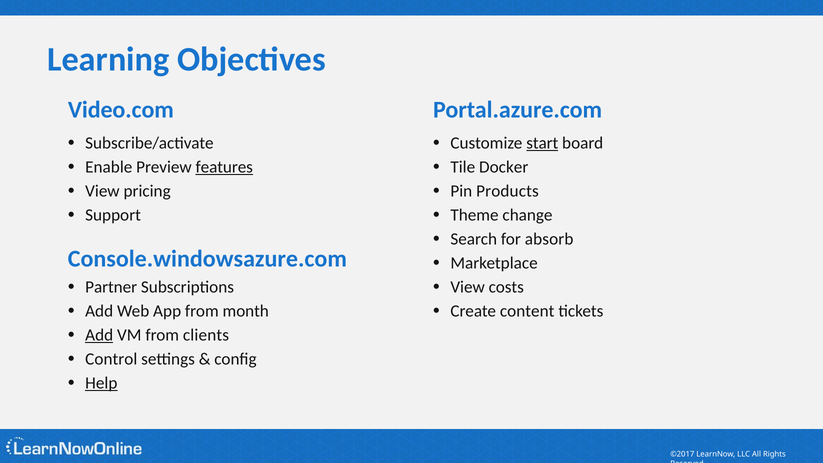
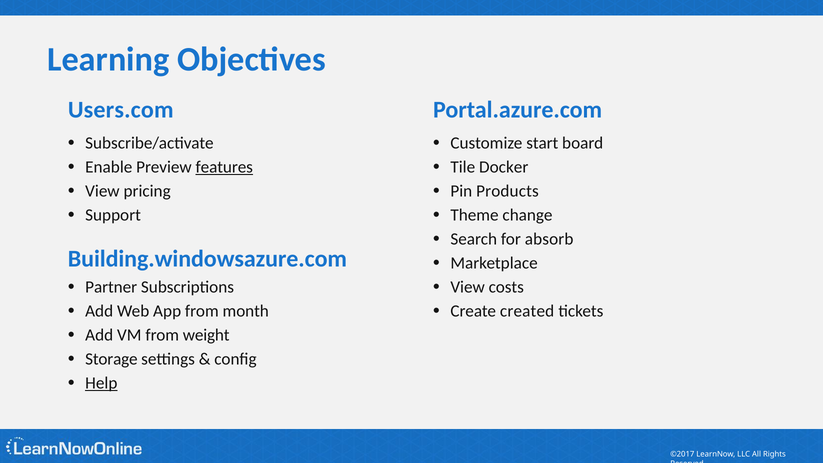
Video.com: Video.com -> Users.com
start underline: present -> none
Console.windowsazure.com: Console.windowsazure.com -> Building.windowsazure.com
content: content -> created
Add at (99, 335) underline: present -> none
clients: clients -> weight
Control: Control -> Storage
